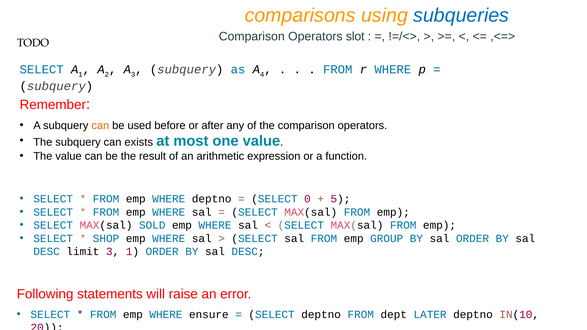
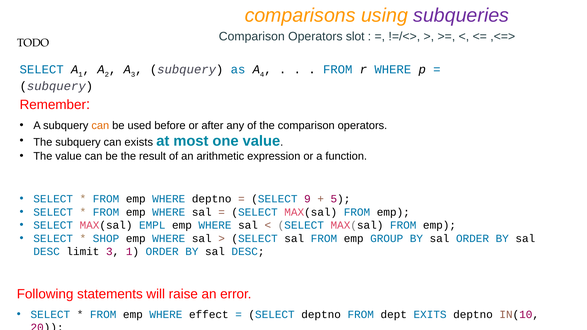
subqueries colour: blue -> purple
0: 0 -> 9
SOLD: SOLD -> EMPL
ensure: ensure -> effect
LATER: LATER -> EXITS
